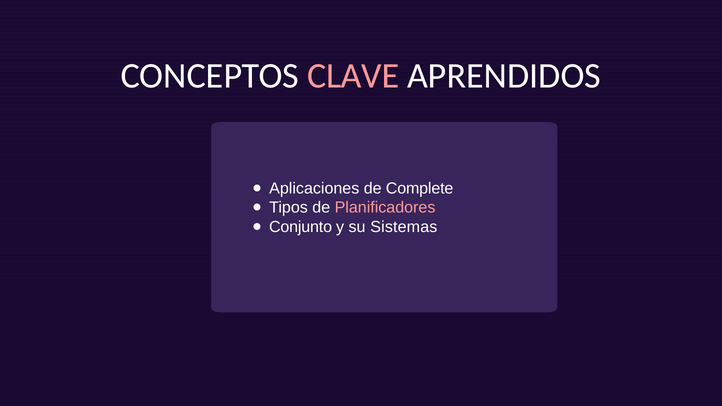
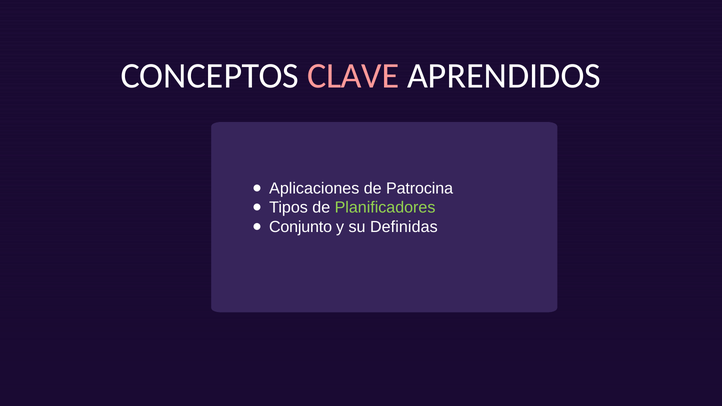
Complete: Complete -> Patrocina
Planificadores colour: pink -> light green
Sistemas: Sistemas -> Definidas
